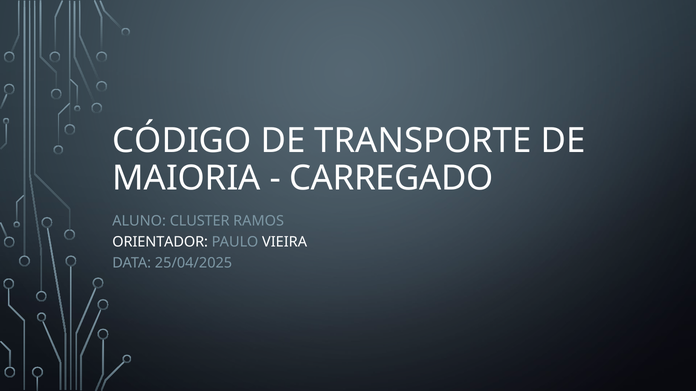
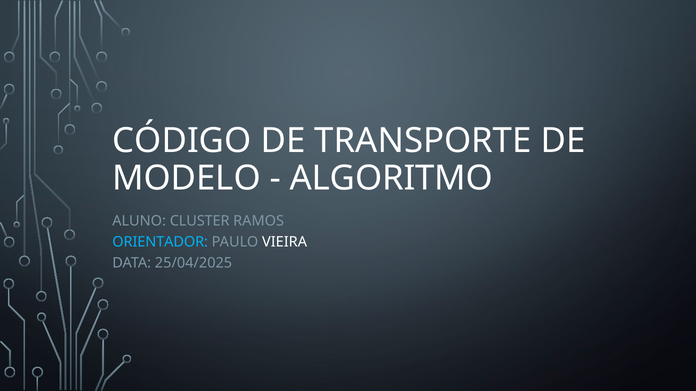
MAIORIA: MAIORIA -> MODELO
CARREGADO: CARREGADO -> ALGORITMO
ORIENTADOR colour: white -> light blue
